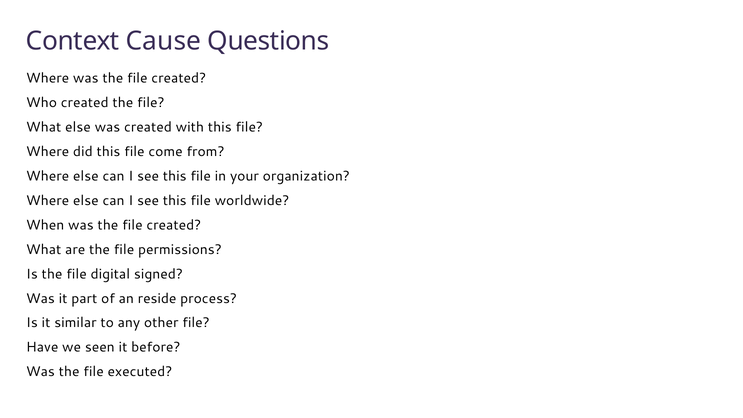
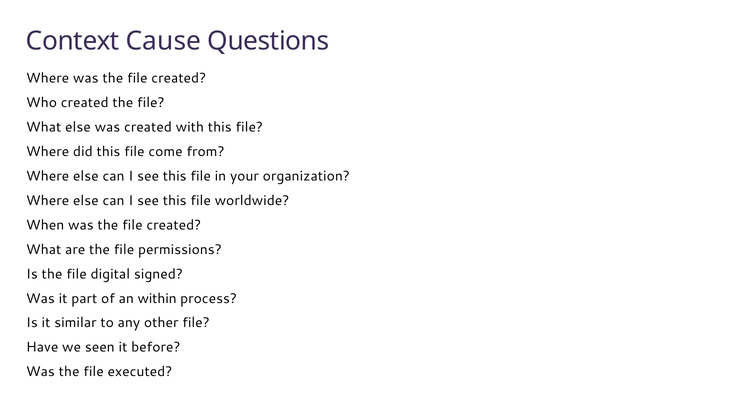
reside: reside -> within
